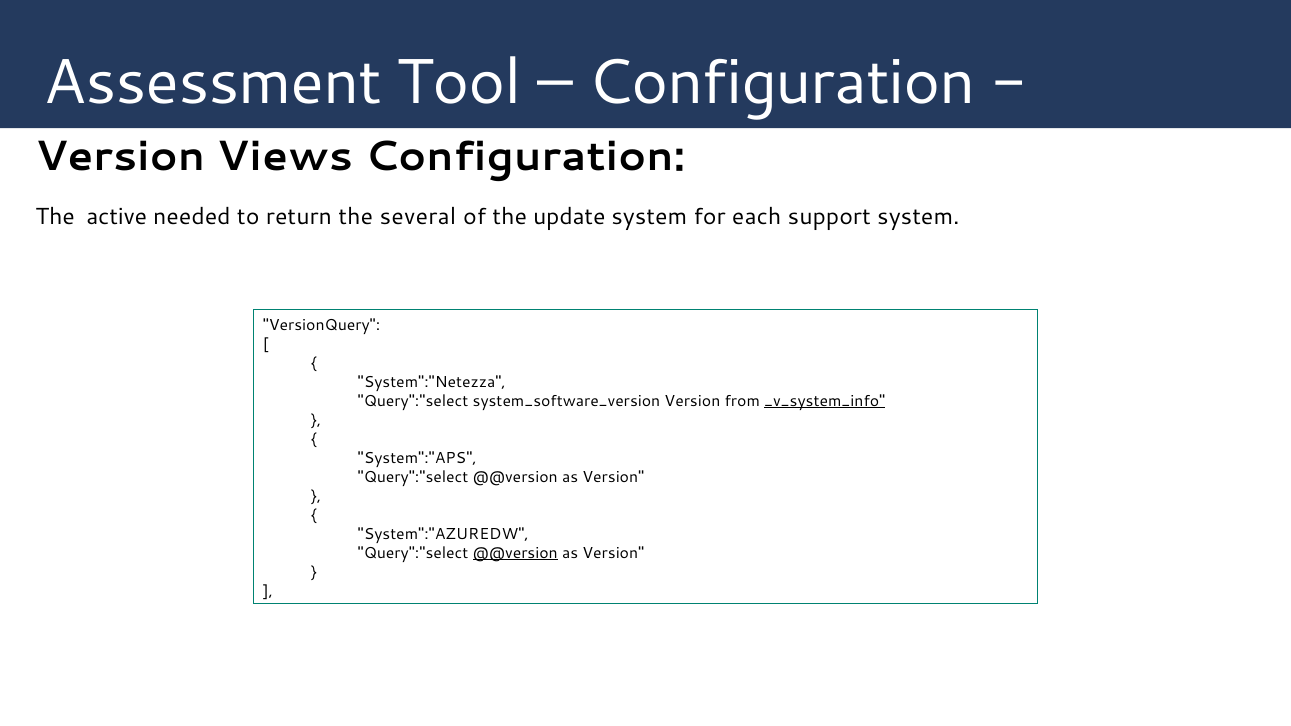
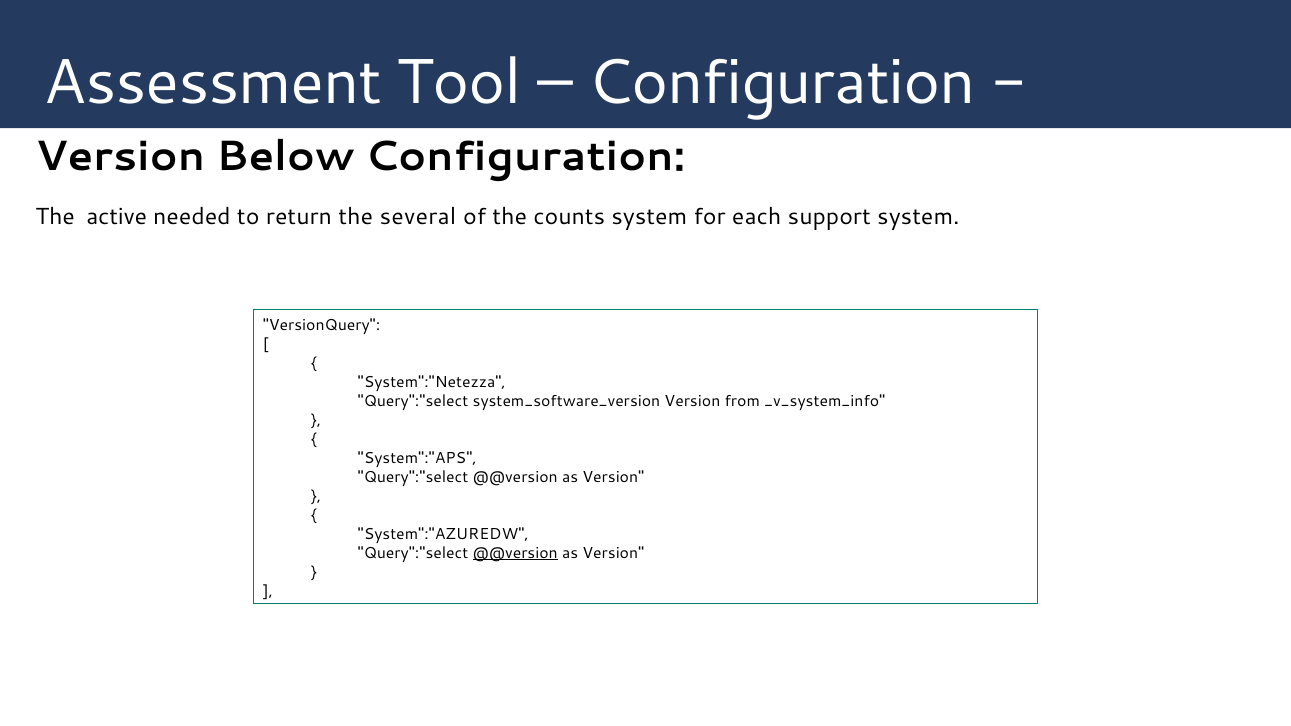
Views: Views -> Below
update: update -> counts
_v_system_info underline: present -> none
